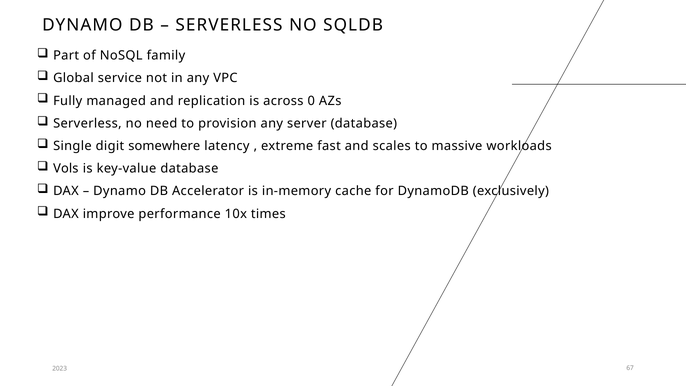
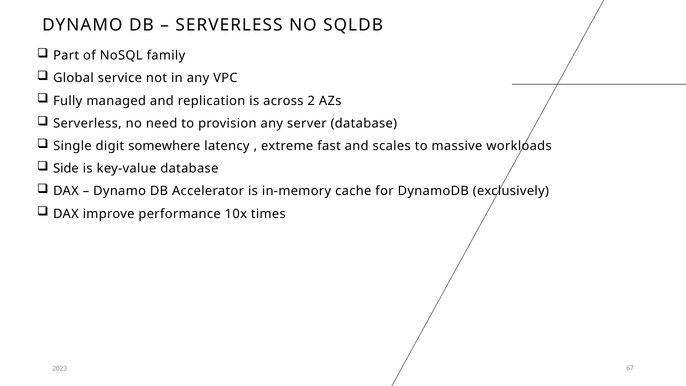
0: 0 -> 2
Vols: Vols -> Side
